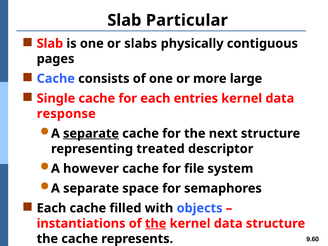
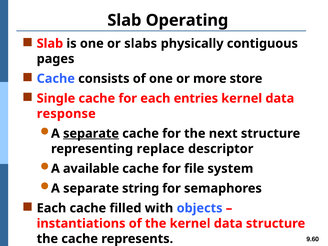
Particular: Particular -> Operating
large: large -> store
treated: treated -> replace
however: however -> available
space: space -> string
the at (156, 223) underline: present -> none
